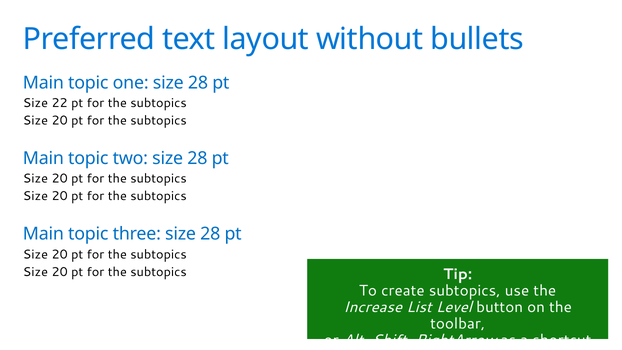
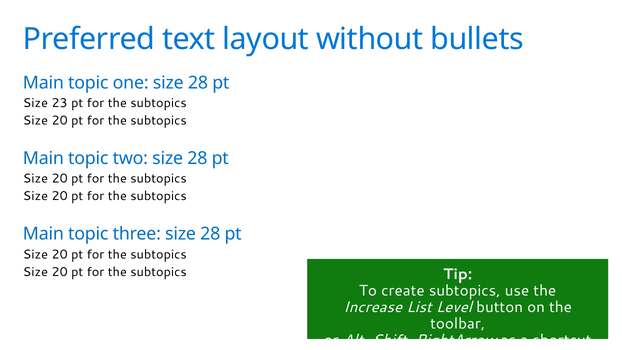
22: 22 -> 23
